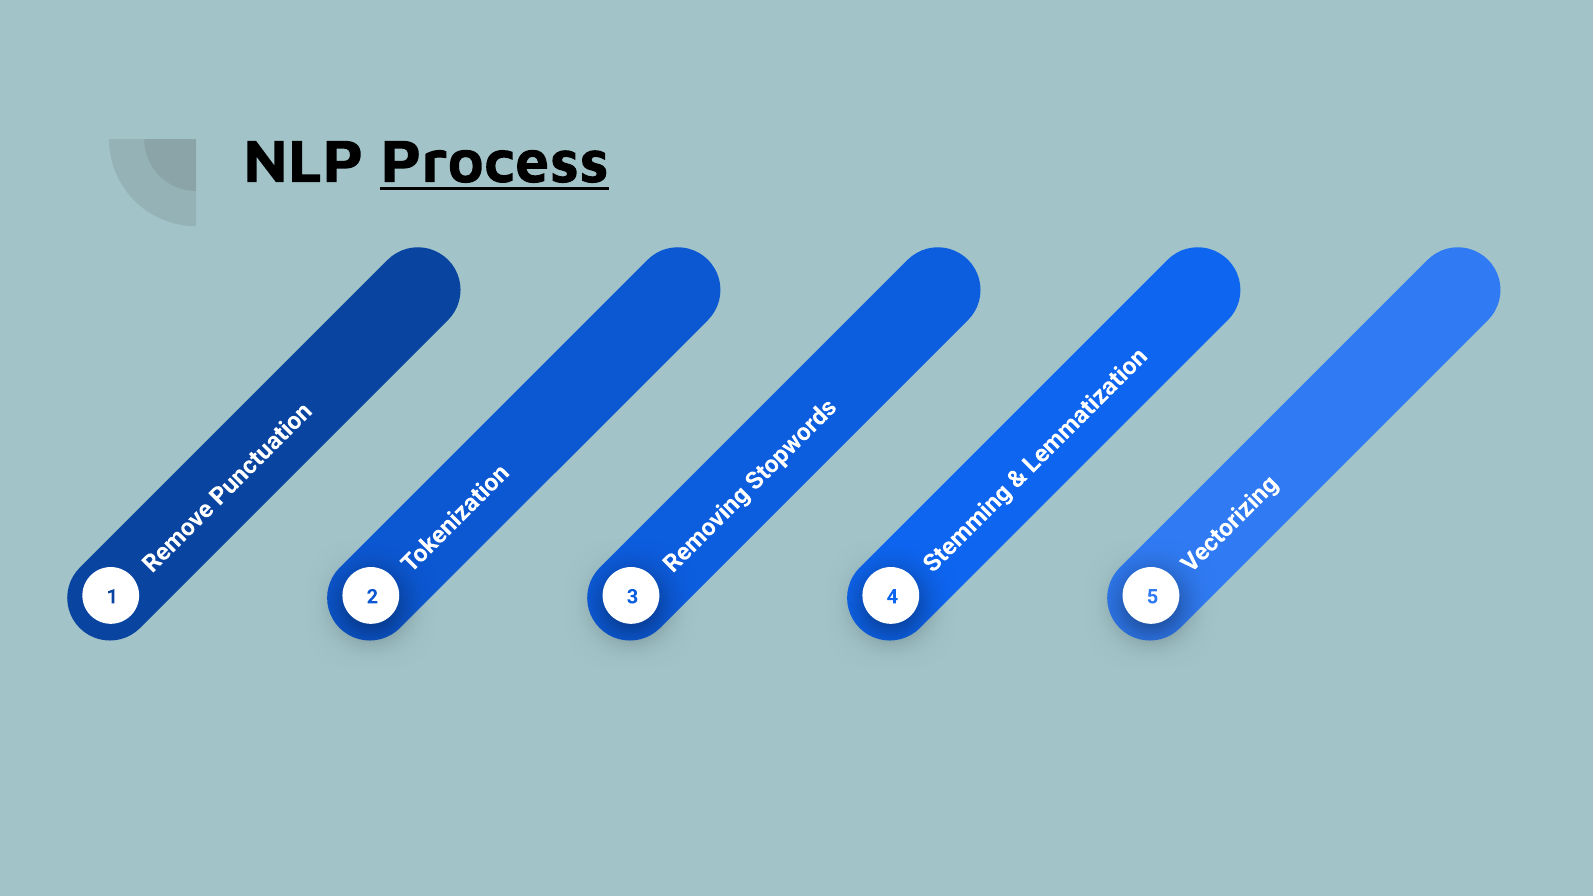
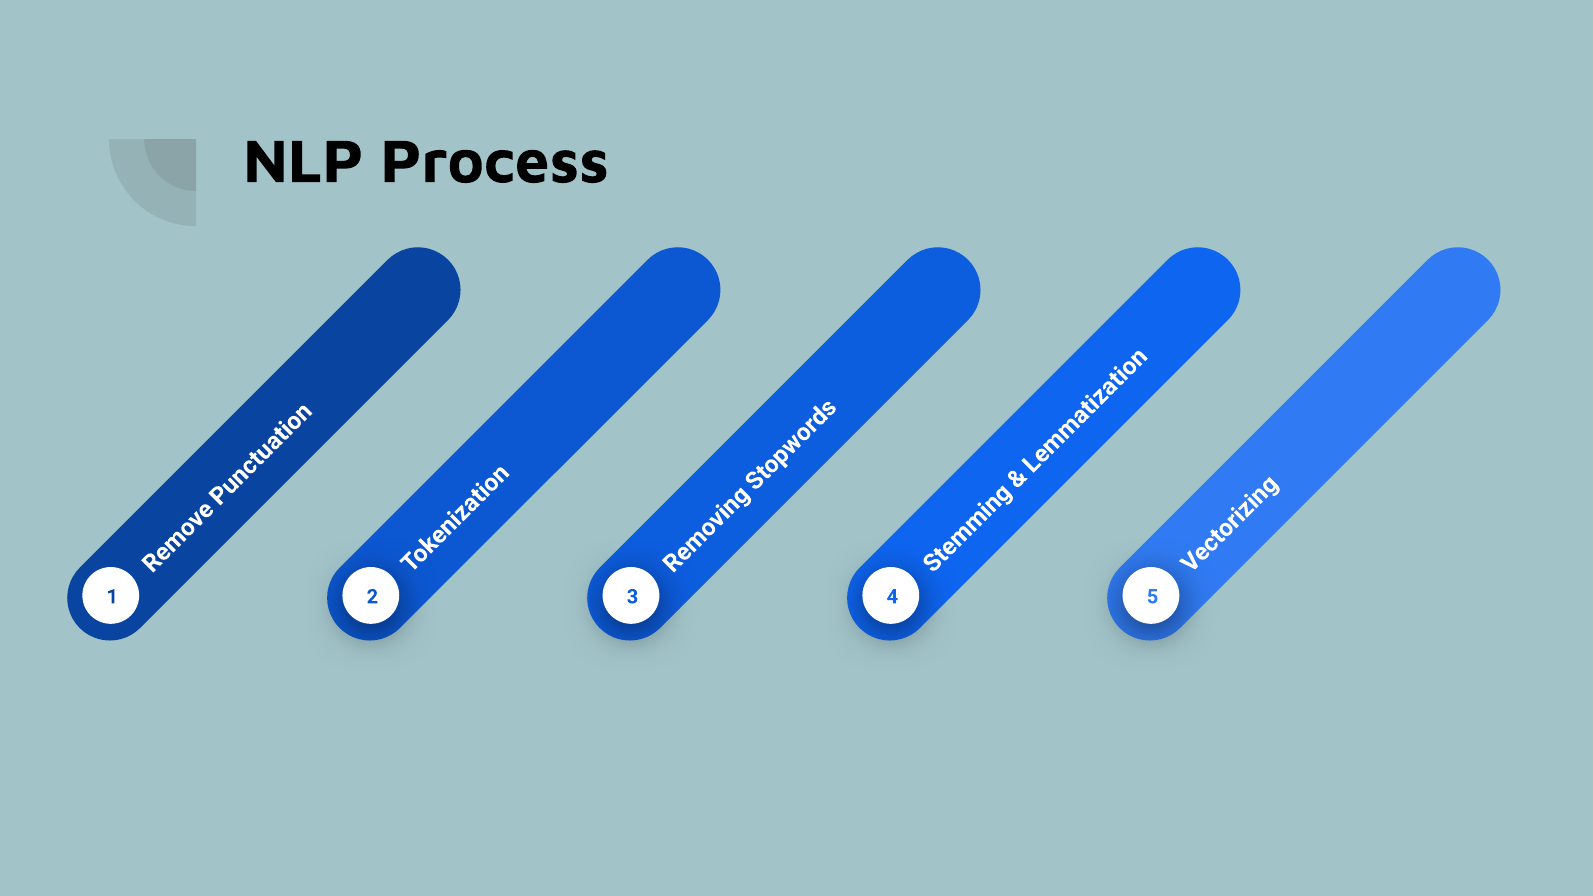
Process underline: present -> none
